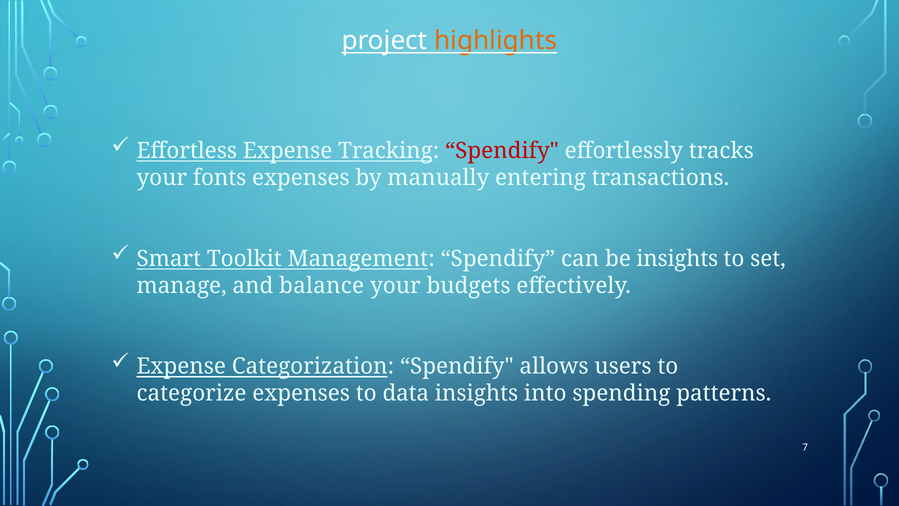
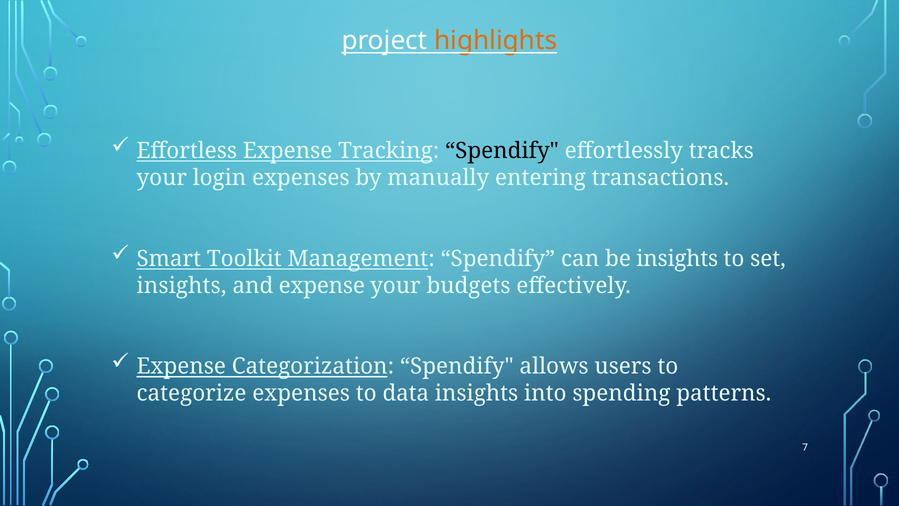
Spendify at (502, 151) colour: red -> black
fonts: fonts -> login
manage at (182, 285): manage -> insights
and balance: balance -> expense
